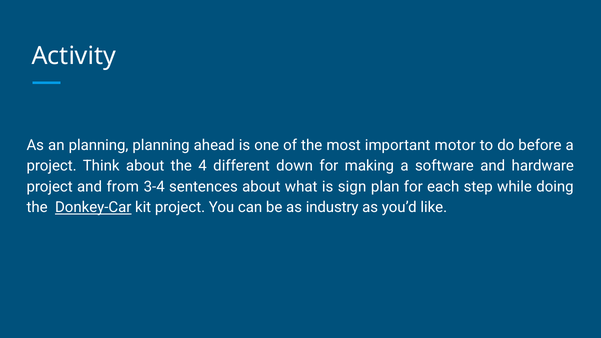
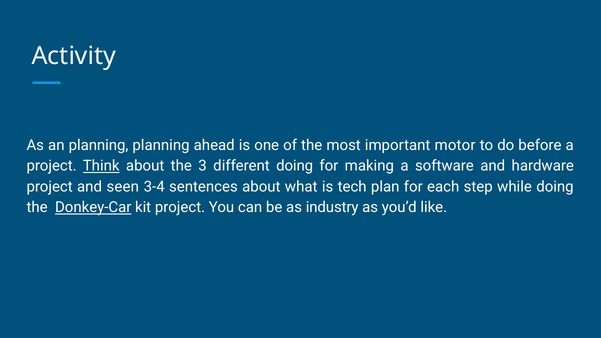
Think underline: none -> present
4: 4 -> 3
different down: down -> doing
from: from -> seen
sign: sign -> tech
